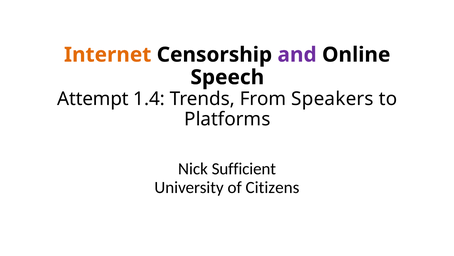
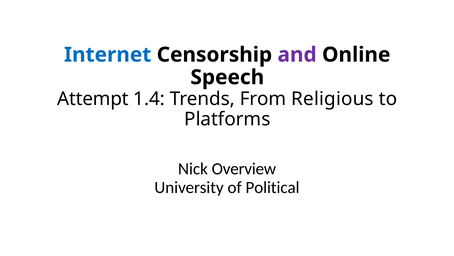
Internet colour: orange -> blue
Speakers: Speakers -> Religious
Sufficient: Sufficient -> Overview
Citizens: Citizens -> Political
